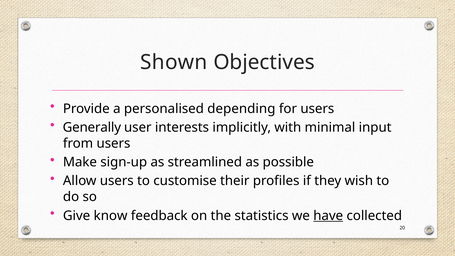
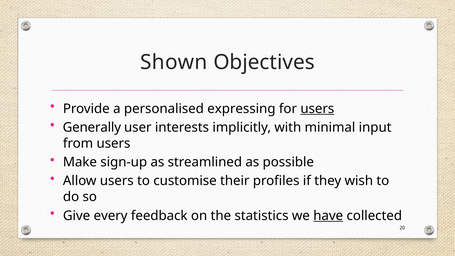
depending: depending -> expressing
users at (317, 109) underline: none -> present
know: know -> every
